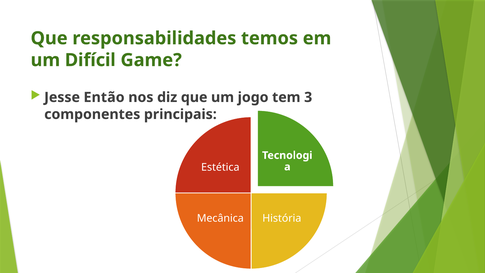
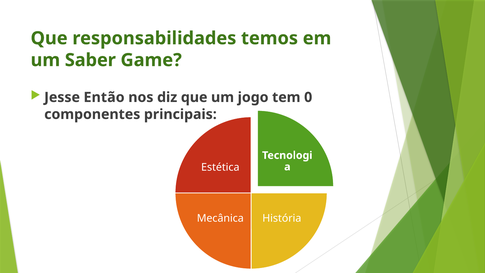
Difícil: Difícil -> Saber
3: 3 -> 0
